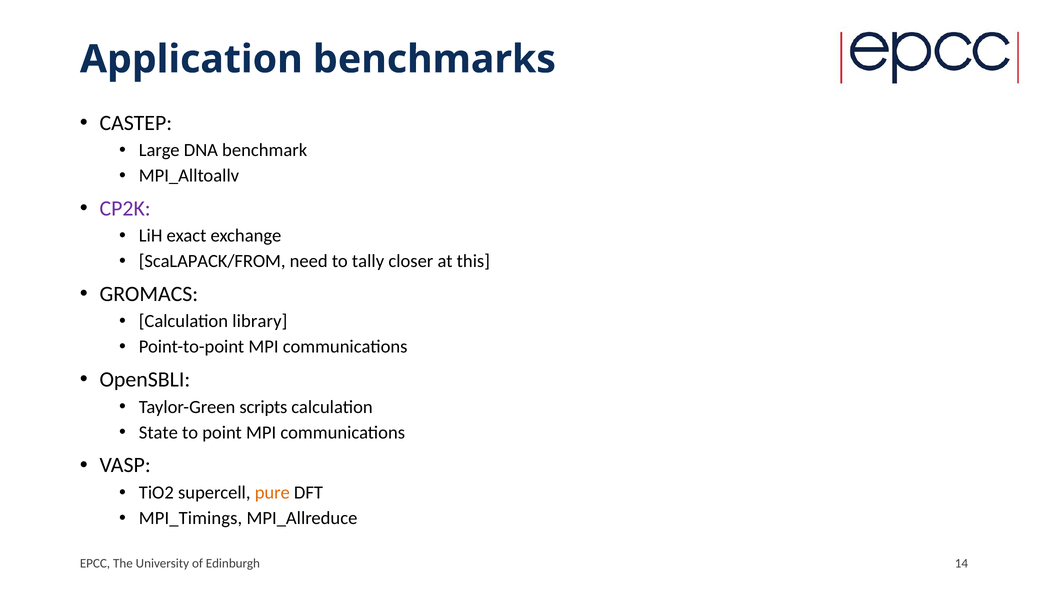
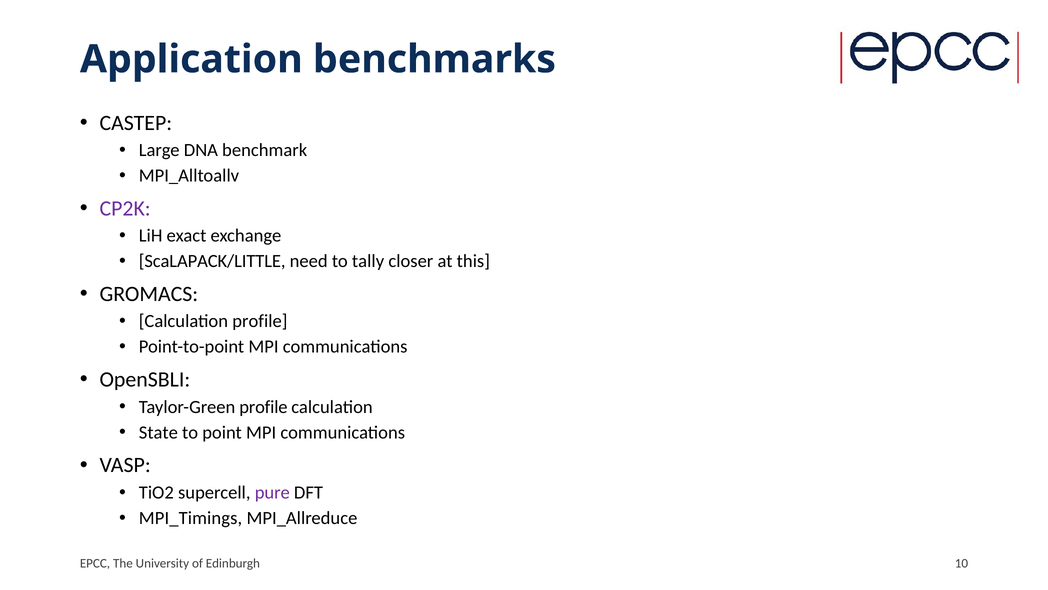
ScaLAPACK/FROM: ScaLAPACK/FROM -> ScaLAPACK/LITTLE
Calculation library: library -> profile
Taylor-Green scripts: scripts -> profile
pure colour: orange -> purple
14: 14 -> 10
